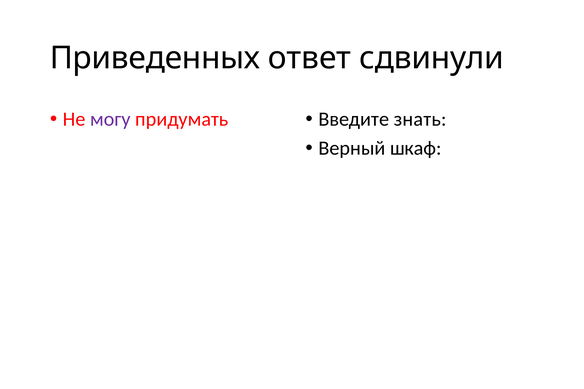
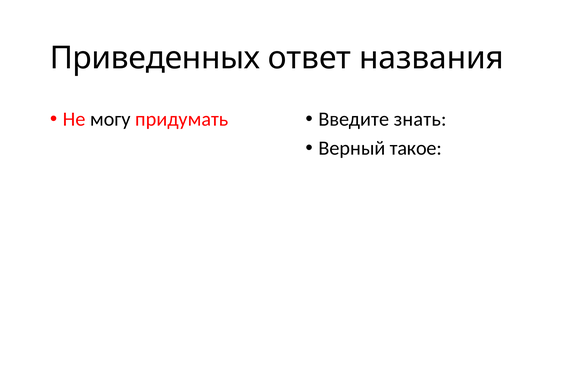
сдвинули: сдвинули -> названия
могу colour: purple -> black
шкаф: шкаф -> такое
